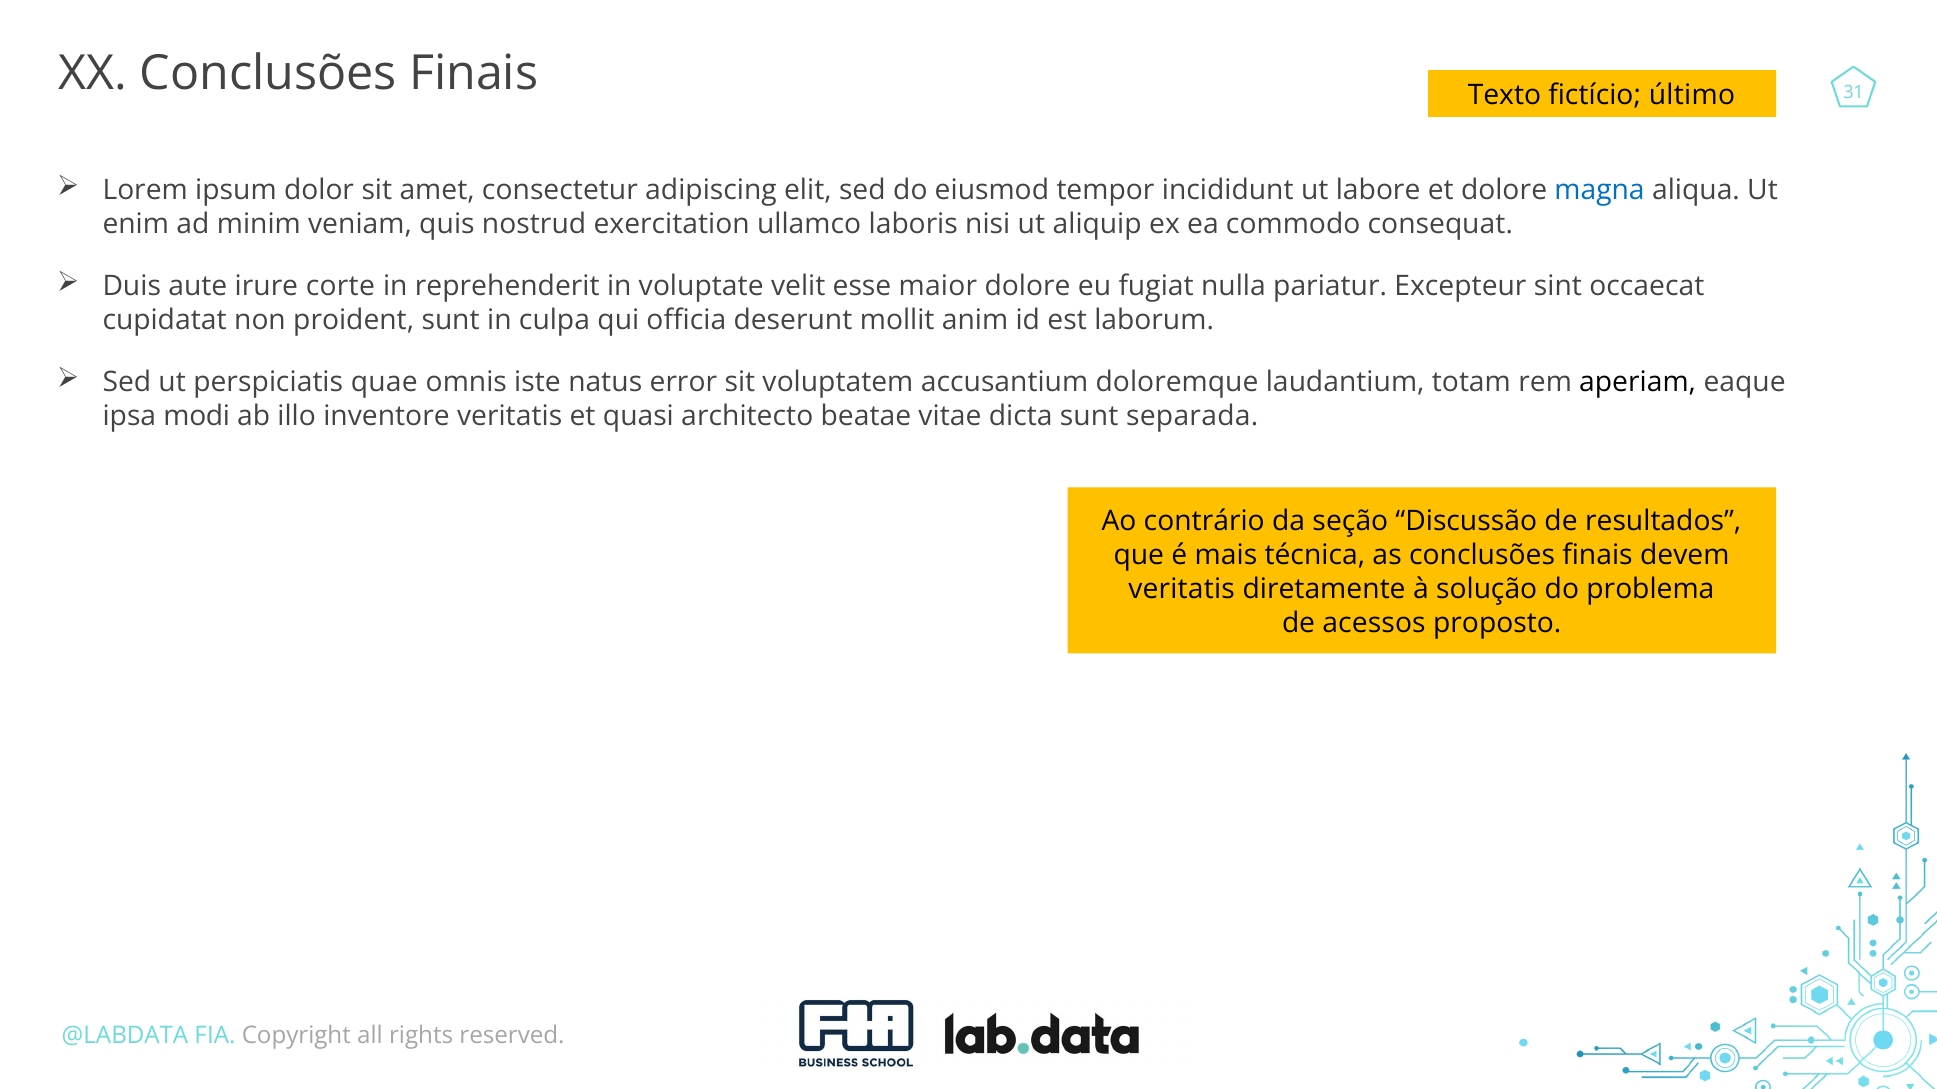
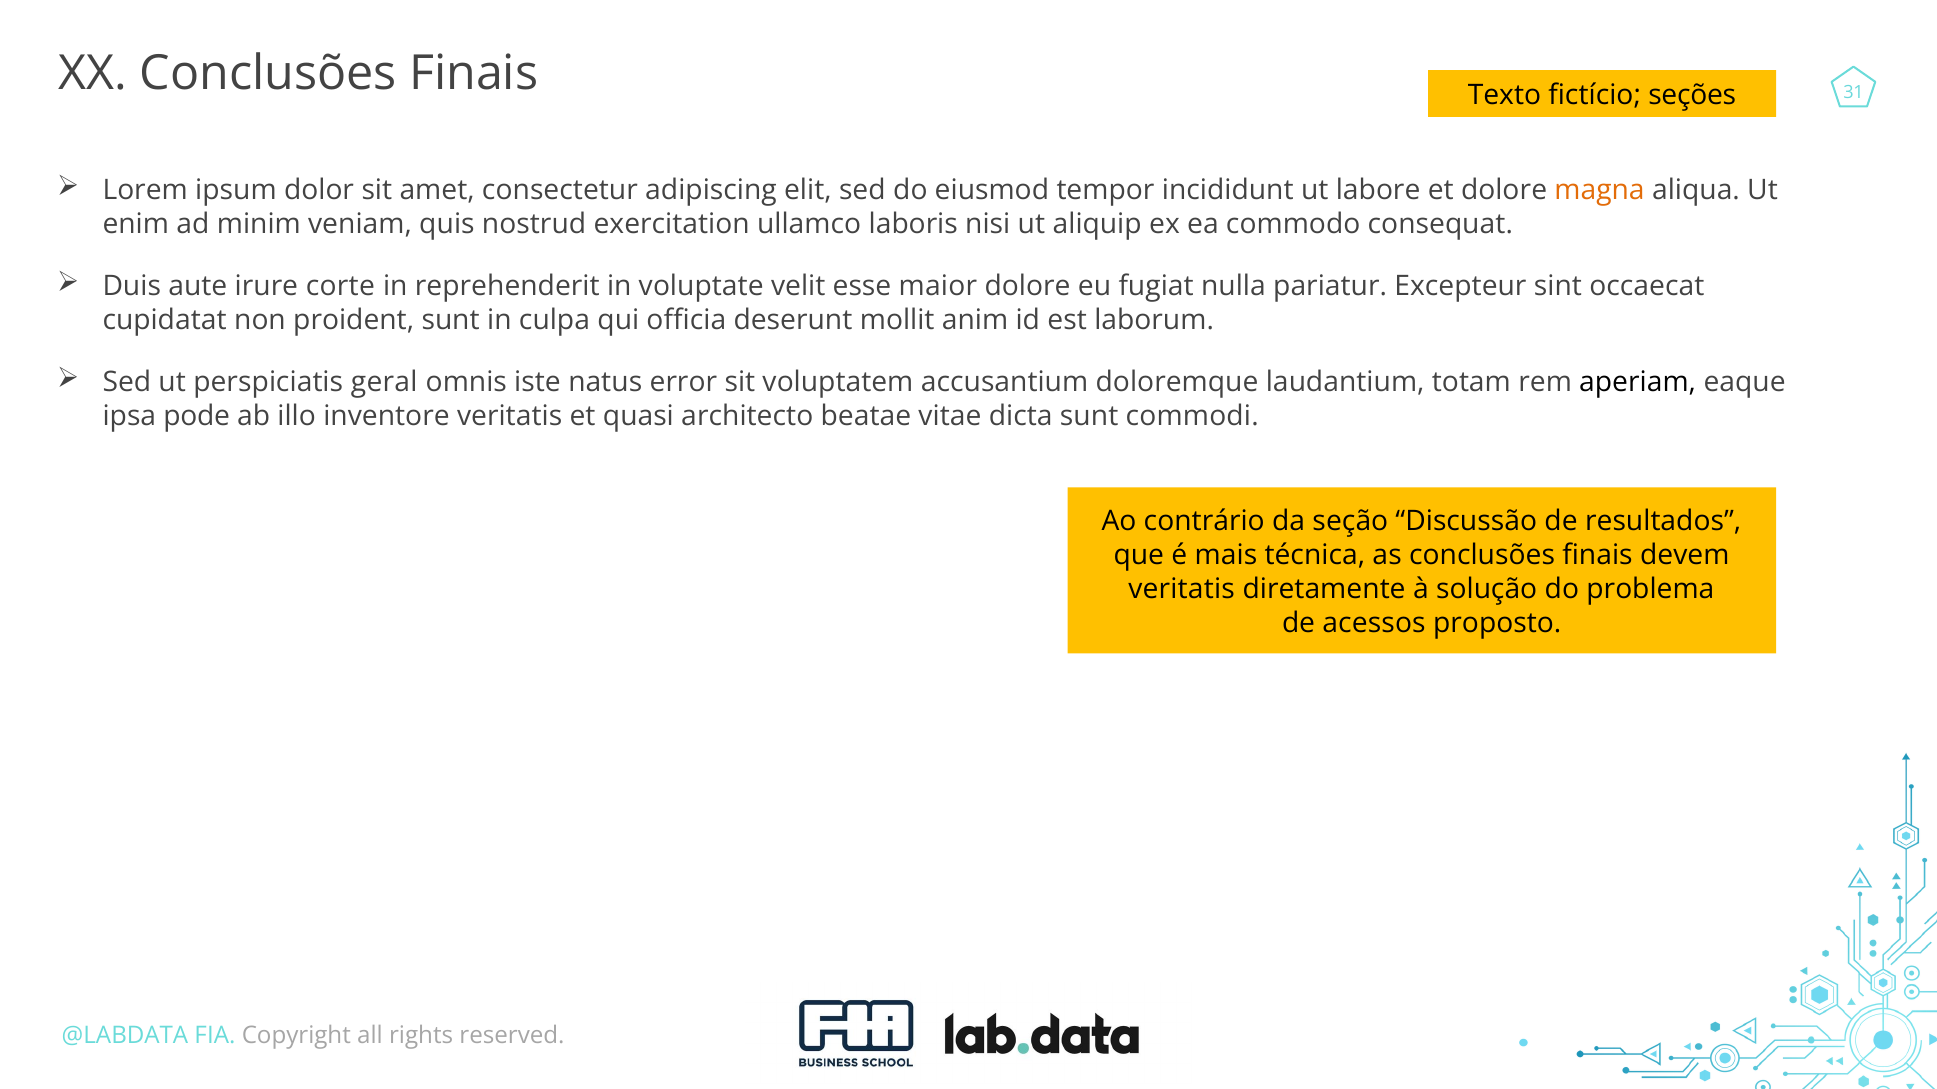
último: último -> seções
magna colour: blue -> orange
quae: quae -> geral
modi: modi -> pode
separada: separada -> commodi
